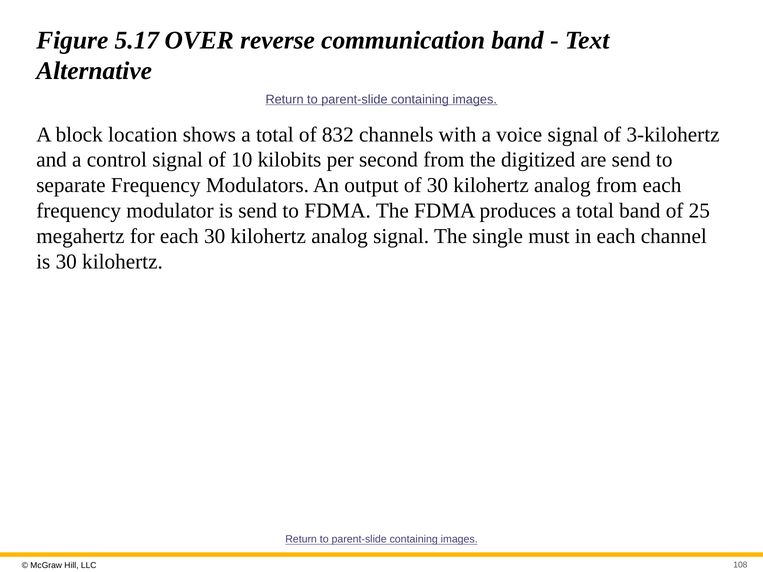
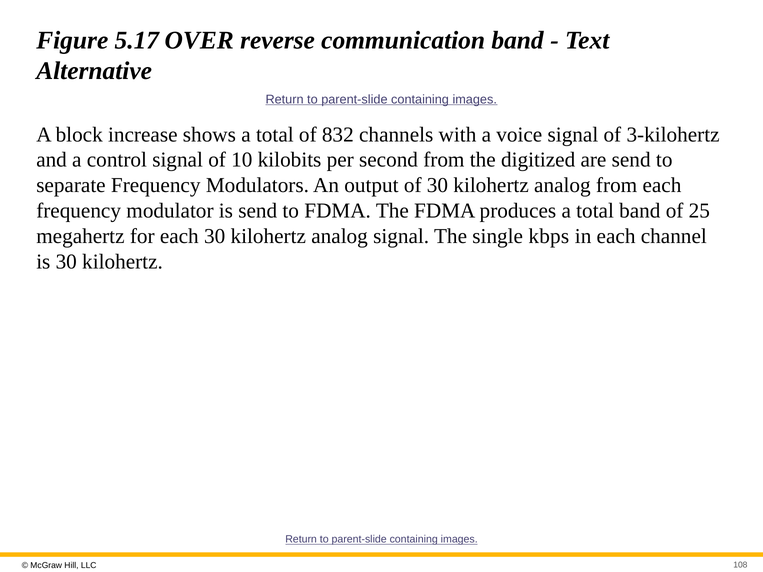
location: location -> increase
must: must -> kbps
